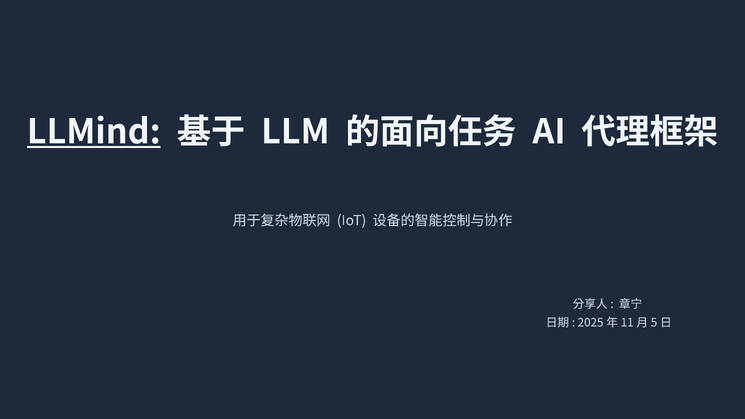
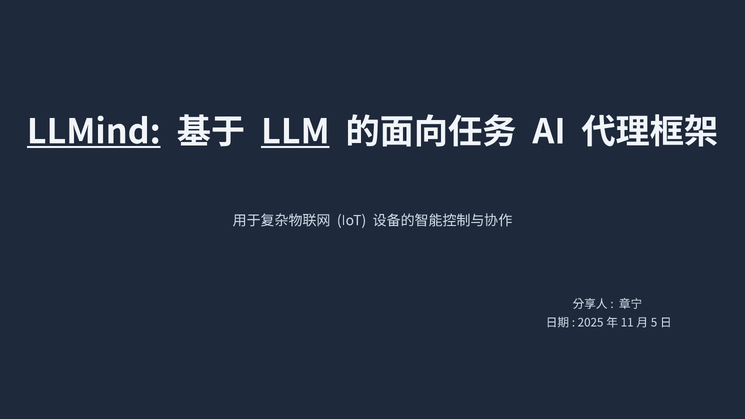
LLM underline: none -> present
